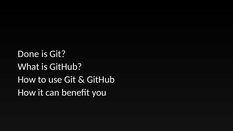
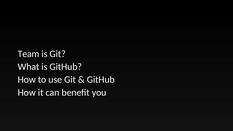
Done: Done -> Team
